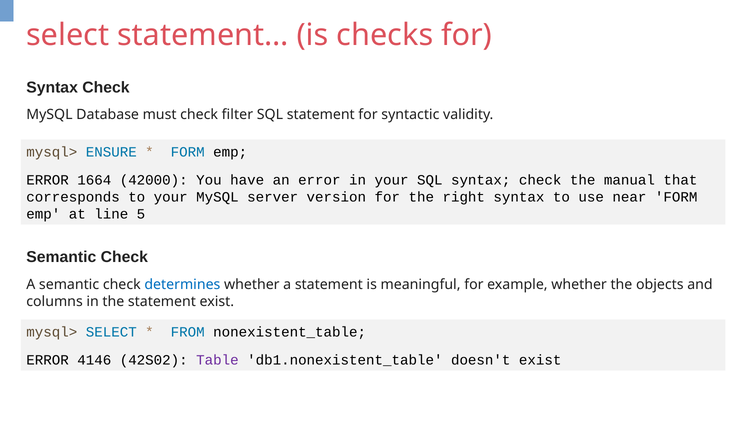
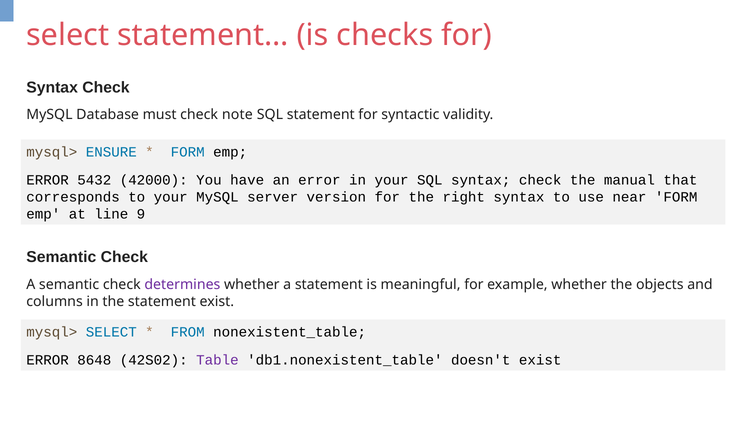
filter: filter -> note
1664: 1664 -> 5432
5: 5 -> 9
determines colour: blue -> purple
4146: 4146 -> 8648
